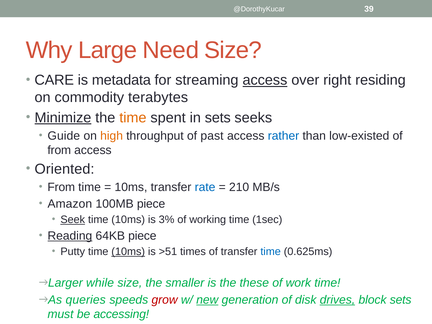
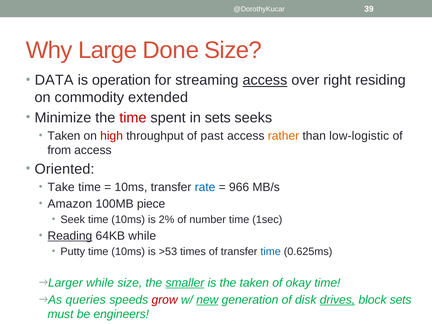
Need: Need -> Done
CARE: CARE -> DATA
metadata: metadata -> operation
terabytes: terabytes -> extended
Minimize underline: present -> none
time at (133, 118) colour: orange -> red
Guide at (64, 136): Guide -> Taken
high colour: orange -> red
rather colour: blue -> orange
low-existed: low-existed -> low-logistic
From at (61, 187): From -> Take
210: 210 -> 966
Seek underline: present -> none
3%: 3% -> 2%
working: working -> number
64KB piece: piece -> while
10ms at (128, 252) underline: present -> none
>51: >51 -> >53
smaller underline: none -> present
the these: these -> taken
work: work -> okay
accessing: accessing -> engineers
